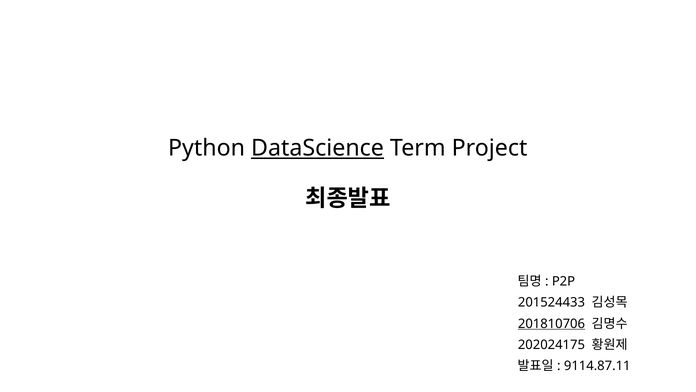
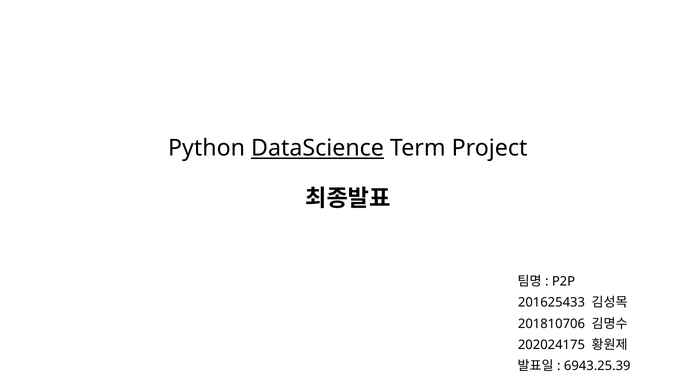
201524433: 201524433 -> 201625433
201810706 underline: present -> none
9114.87.11: 9114.87.11 -> 6943.25.39
